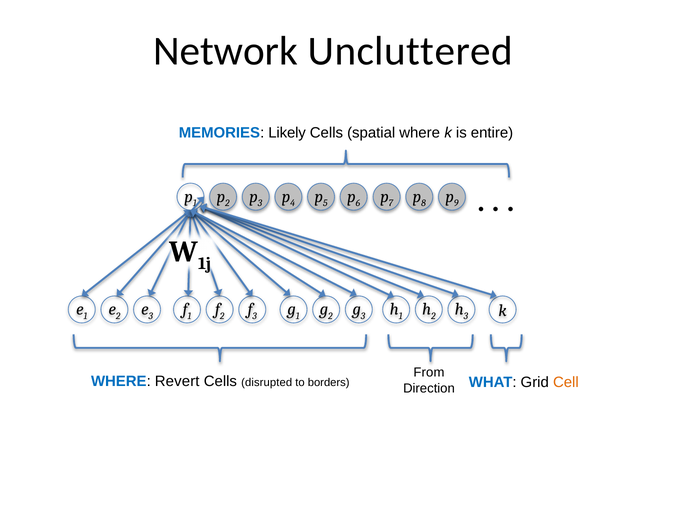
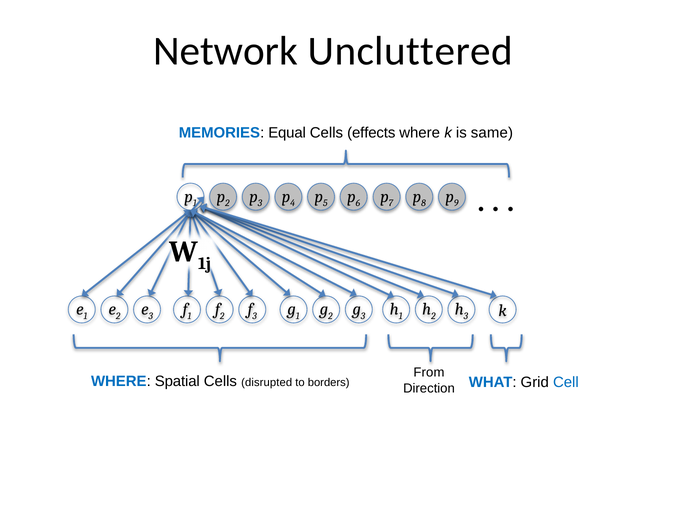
Likely: Likely -> Equal
spatial: spatial -> effects
entire: entire -> same
Revert: Revert -> Spatial
Cell colour: orange -> blue
